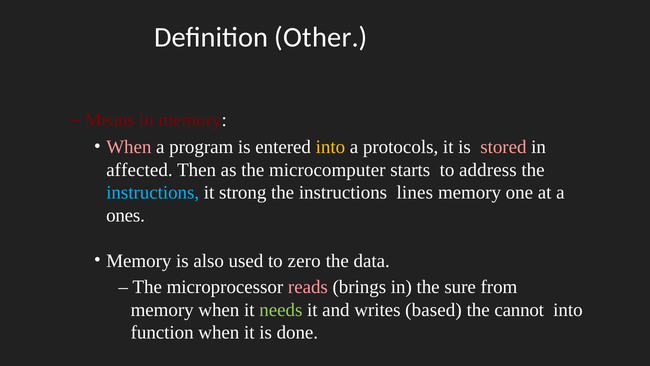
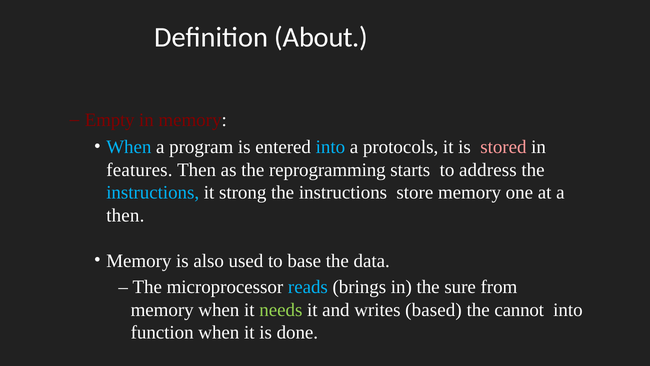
Other: Other -> About
Means: Means -> Empty
When at (129, 147) colour: pink -> light blue
into at (330, 147) colour: yellow -> light blue
affected: affected -> features
microcomputer: microcomputer -> reprogramming
lines: lines -> store
ones at (126, 215): ones -> then
zero: zero -> base
reads colour: pink -> light blue
